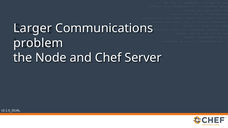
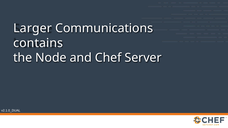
problem: problem -> contains
